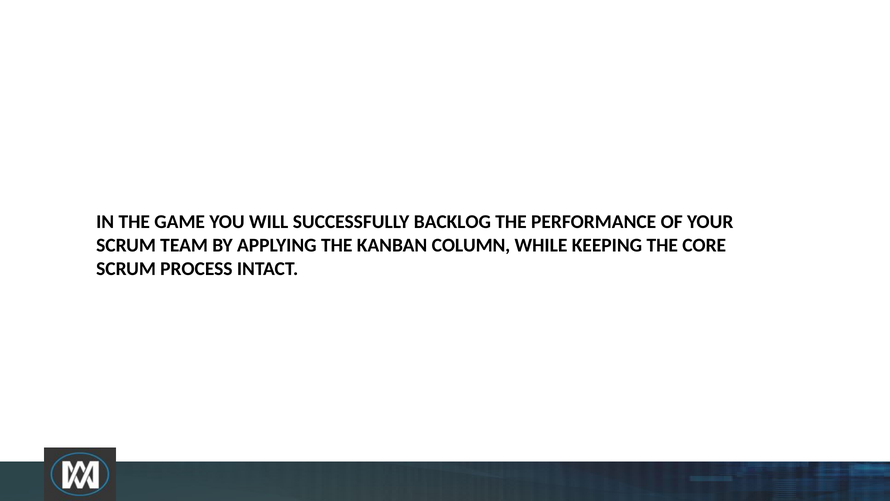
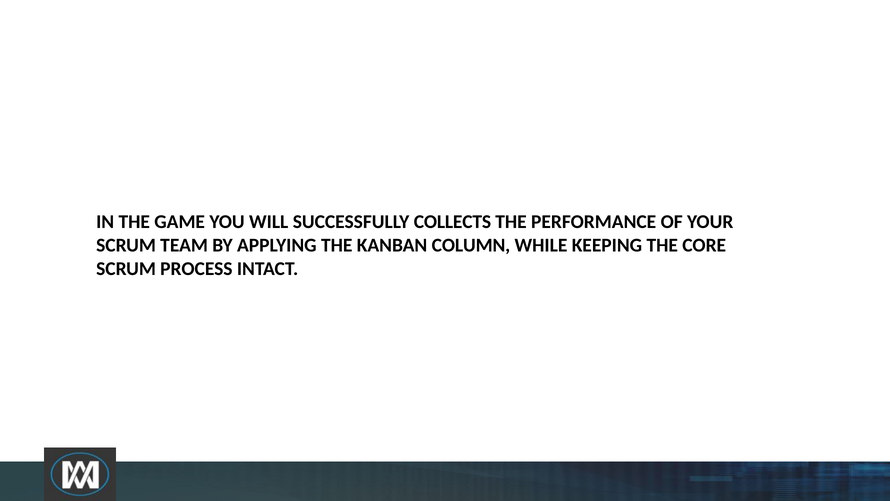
BACKLOG: BACKLOG -> COLLECTS
